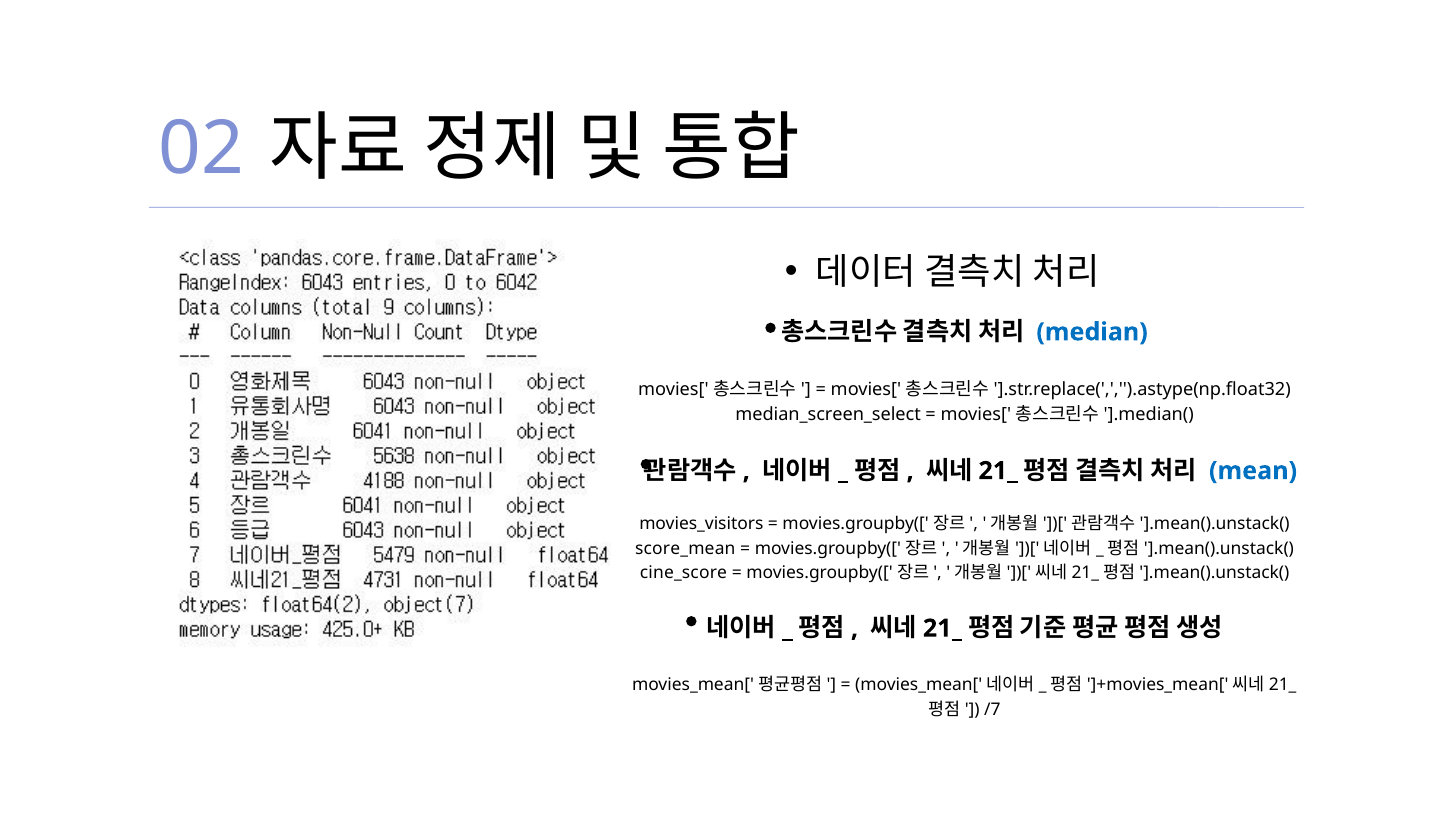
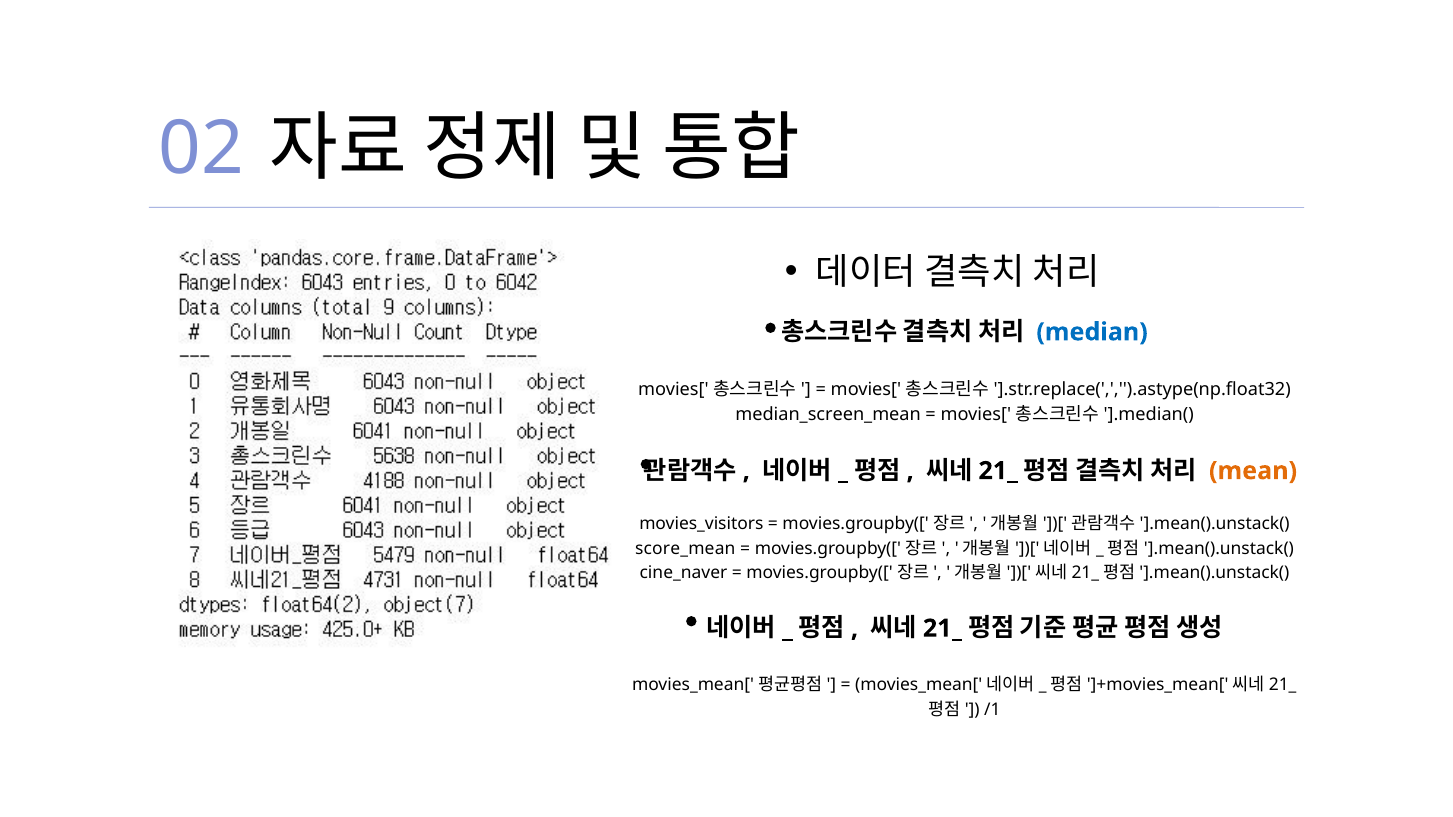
median_screen_select: median_screen_select -> median_screen_mean
mean colour: blue -> orange
cine_score: cine_score -> cine_naver
/7: /7 -> /1
